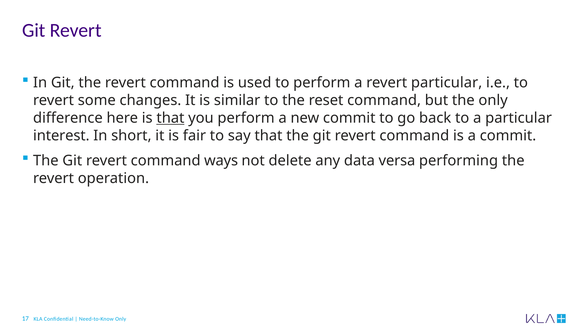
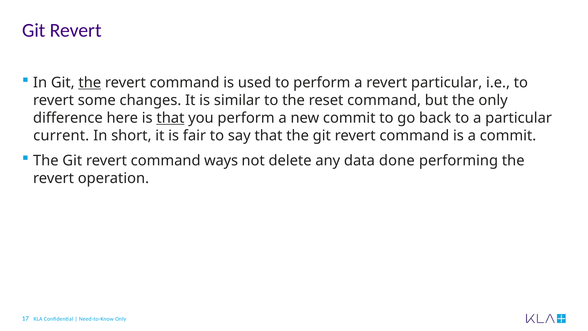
the at (90, 83) underline: none -> present
interest: interest -> current
versa: versa -> done
